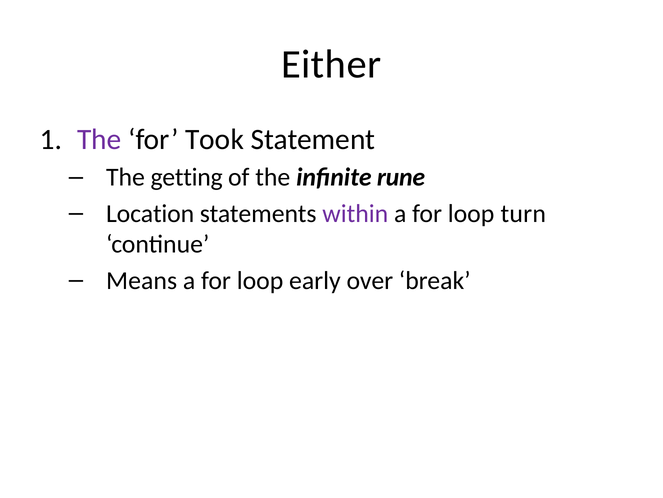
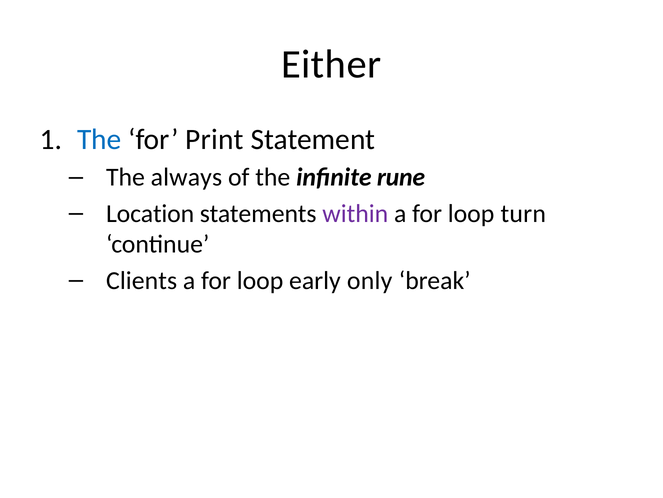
The at (99, 139) colour: purple -> blue
Took: Took -> Print
getting: getting -> always
Means: Means -> Clients
over: over -> only
